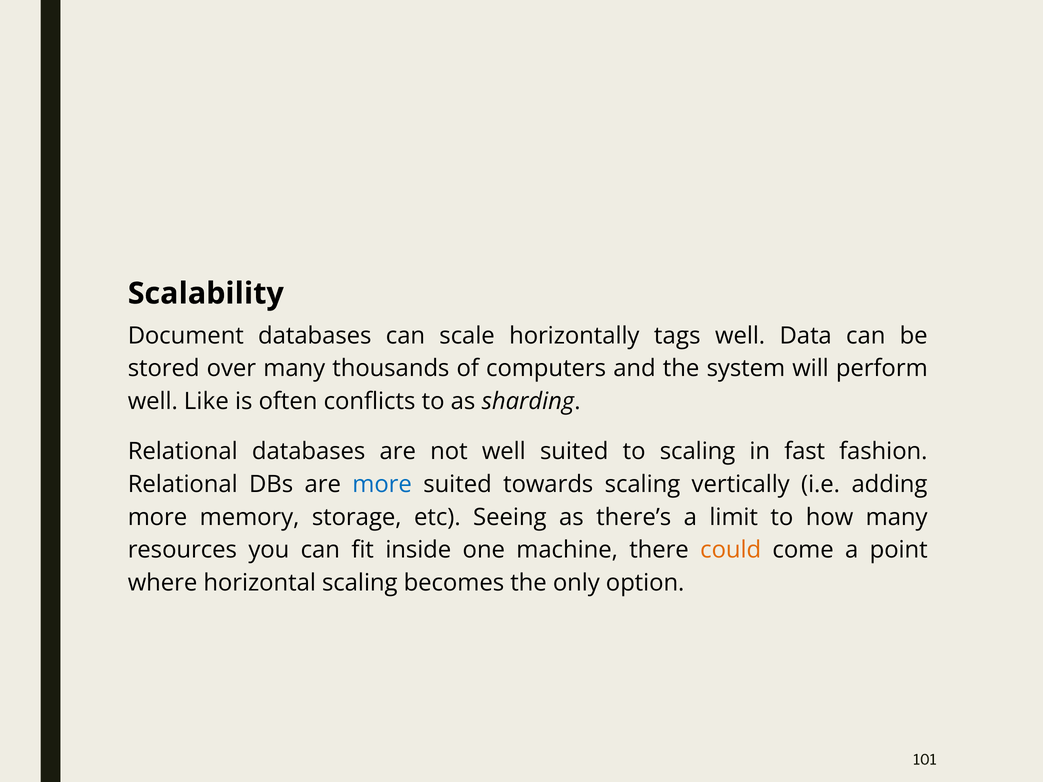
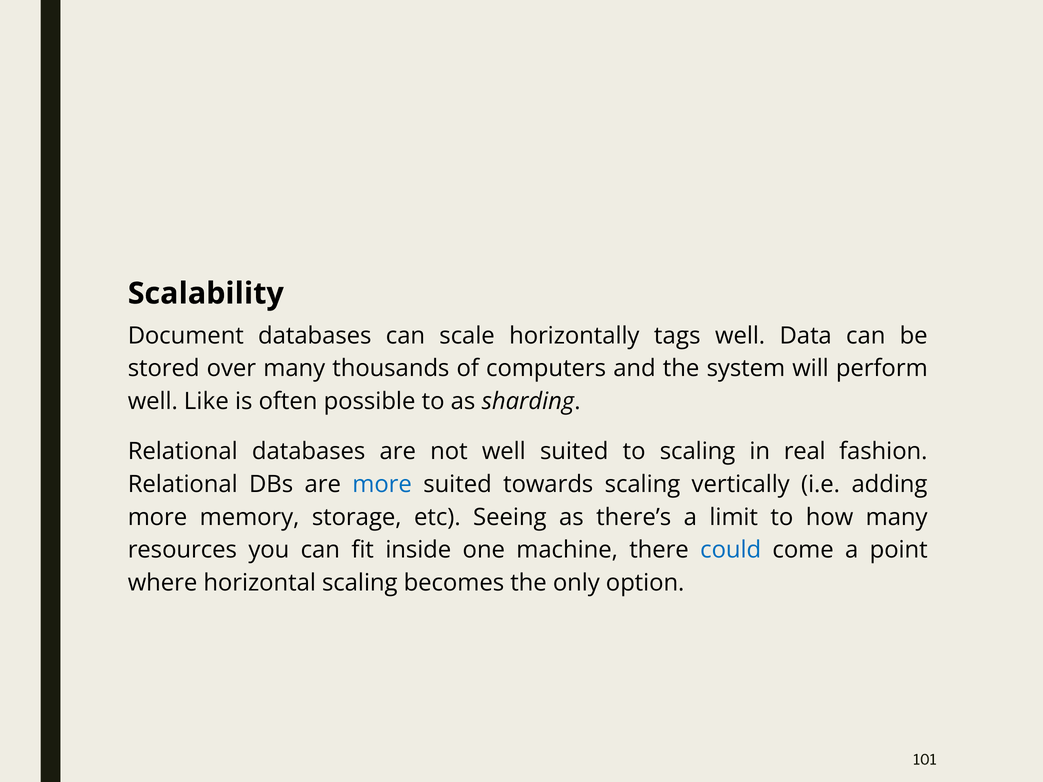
conflicts: conflicts -> possible
fast: fast -> real
could colour: orange -> blue
